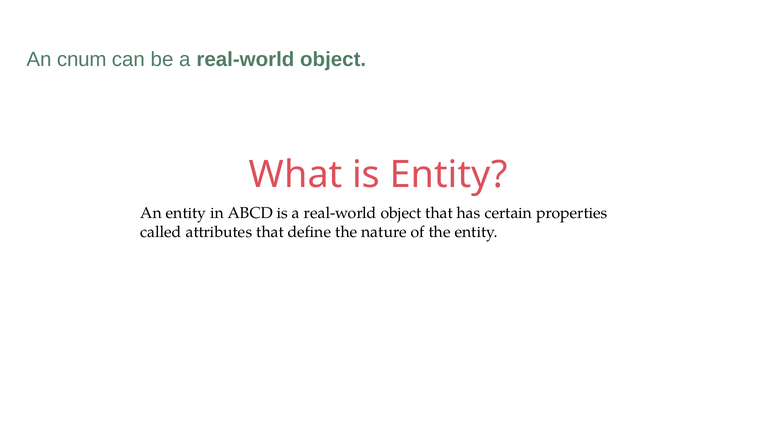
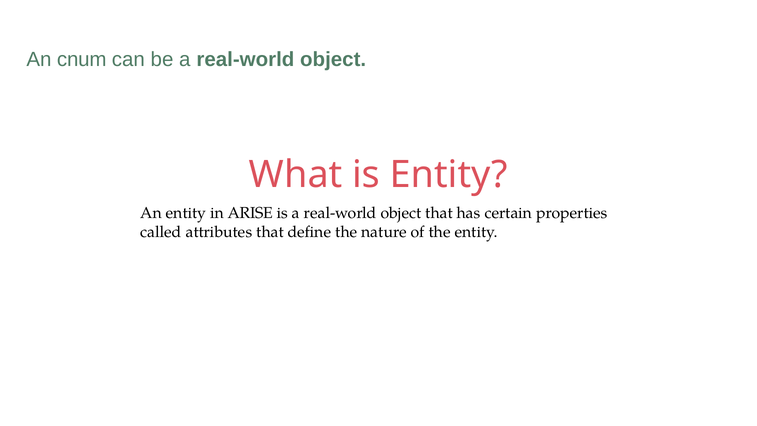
ABCD: ABCD -> ARISE
